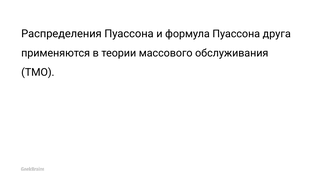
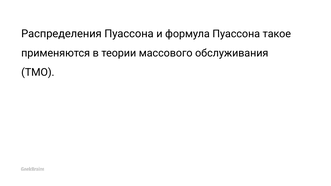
друга: друга -> такое
